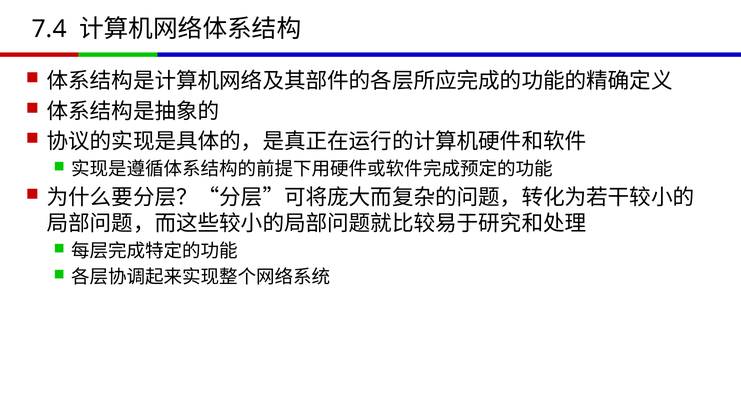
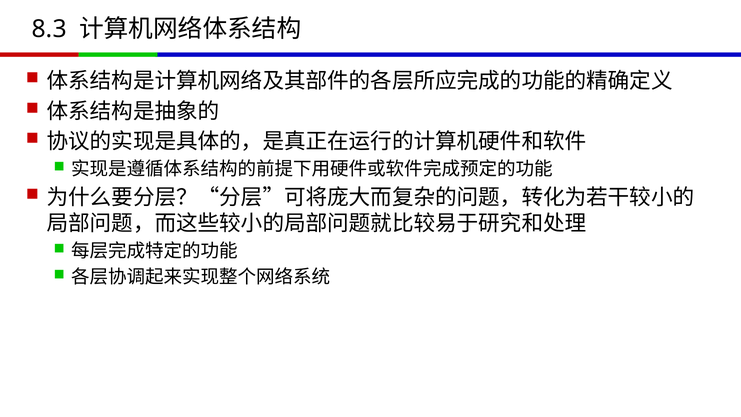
7.4: 7.4 -> 8.3
